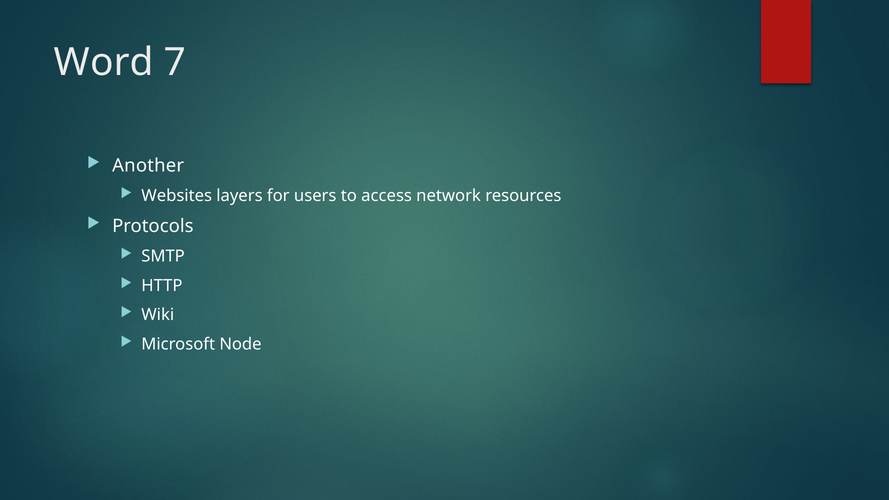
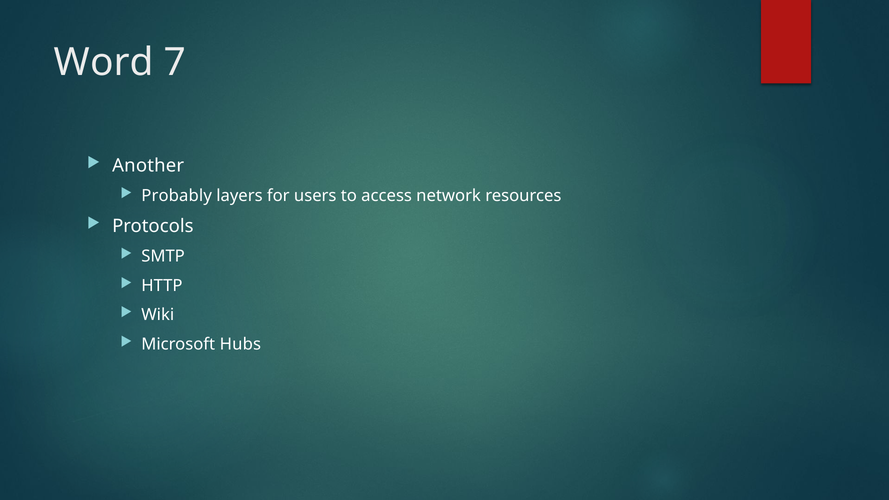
Websites: Websites -> Probably
Node: Node -> Hubs
